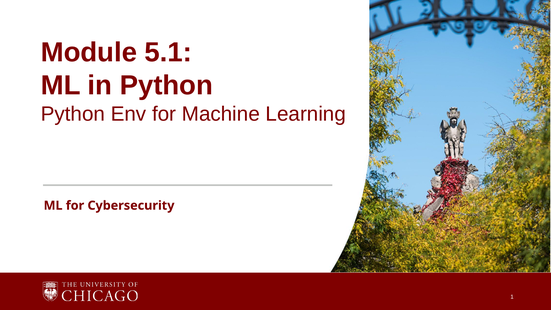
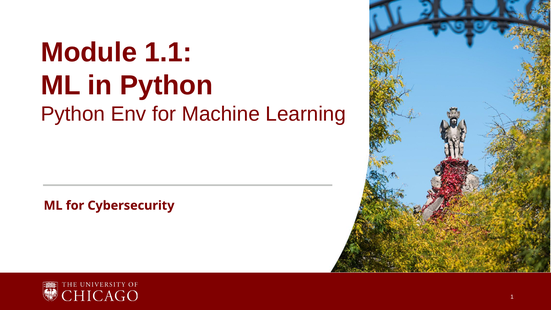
5.1: 5.1 -> 1.1
